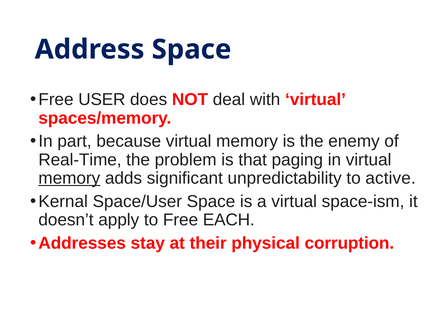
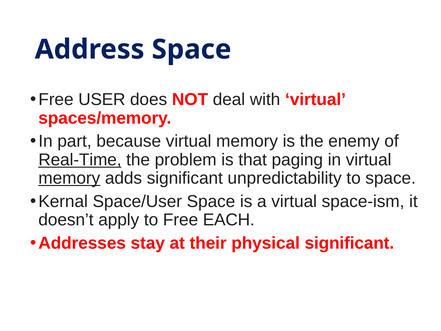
Real-Time underline: none -> present
to active: active -> space
physical corruption: corruption -> significant
